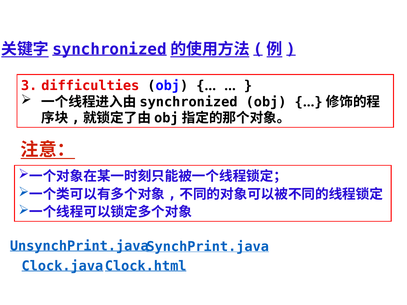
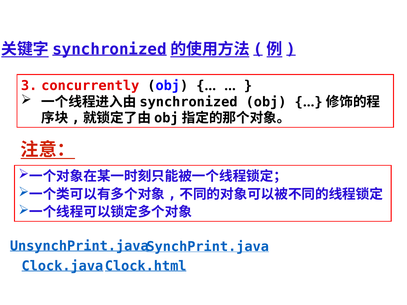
difficulties: difficulties -> concurrently
